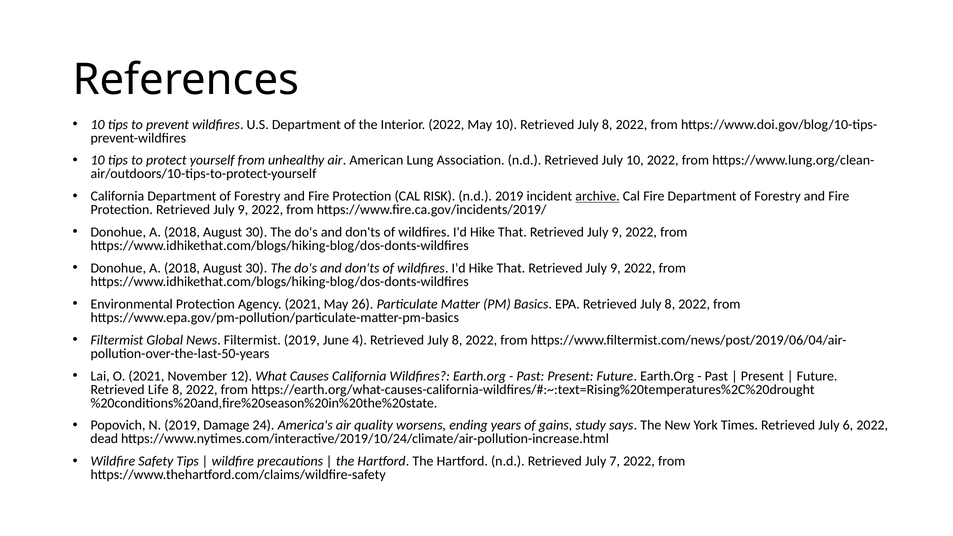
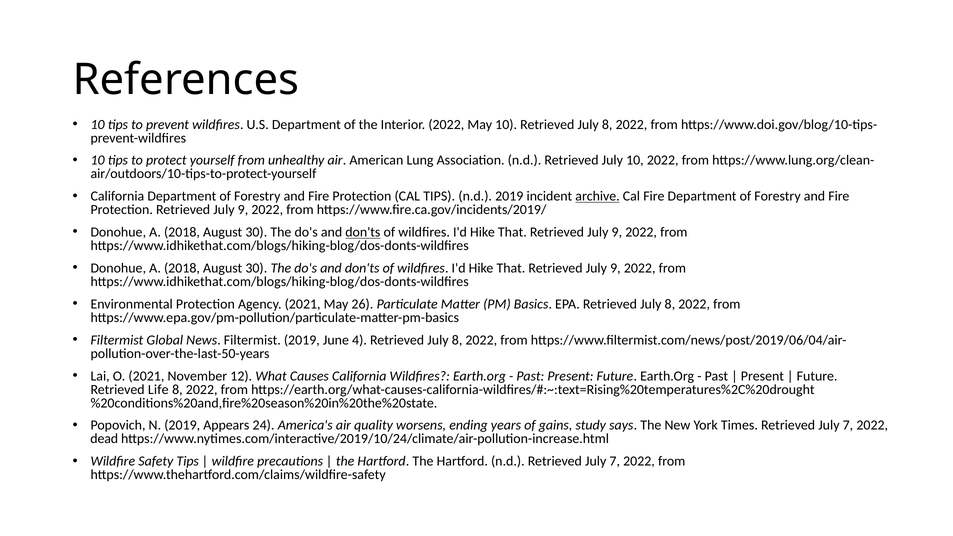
CAL RISK: RISK -> TIPS
don'ts at (363, 232) underline: none -> present
Damage: Damage -> Appears
Times Retrieved July 6: 6 -> 7
